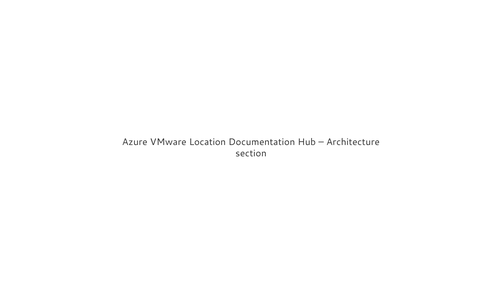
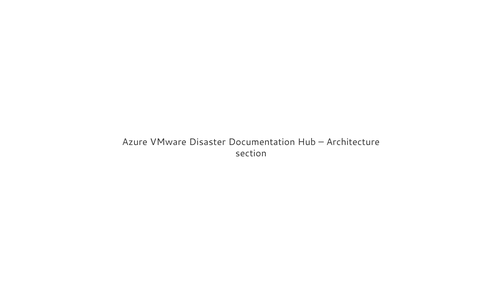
Location: Location -> Disaster
